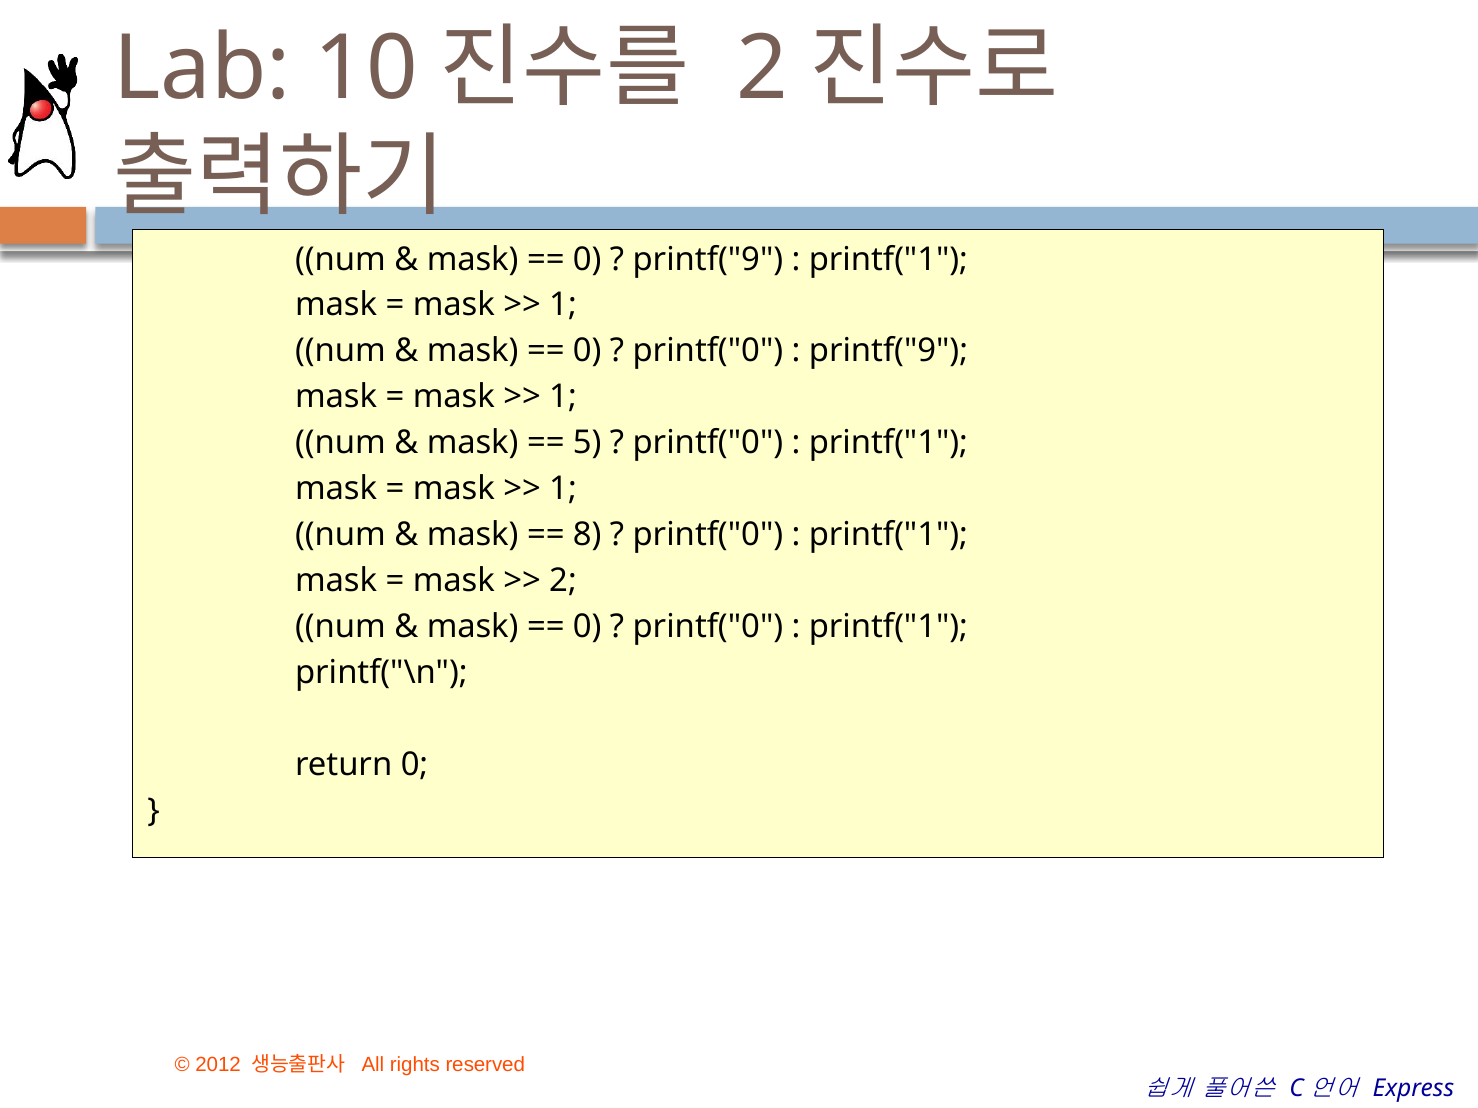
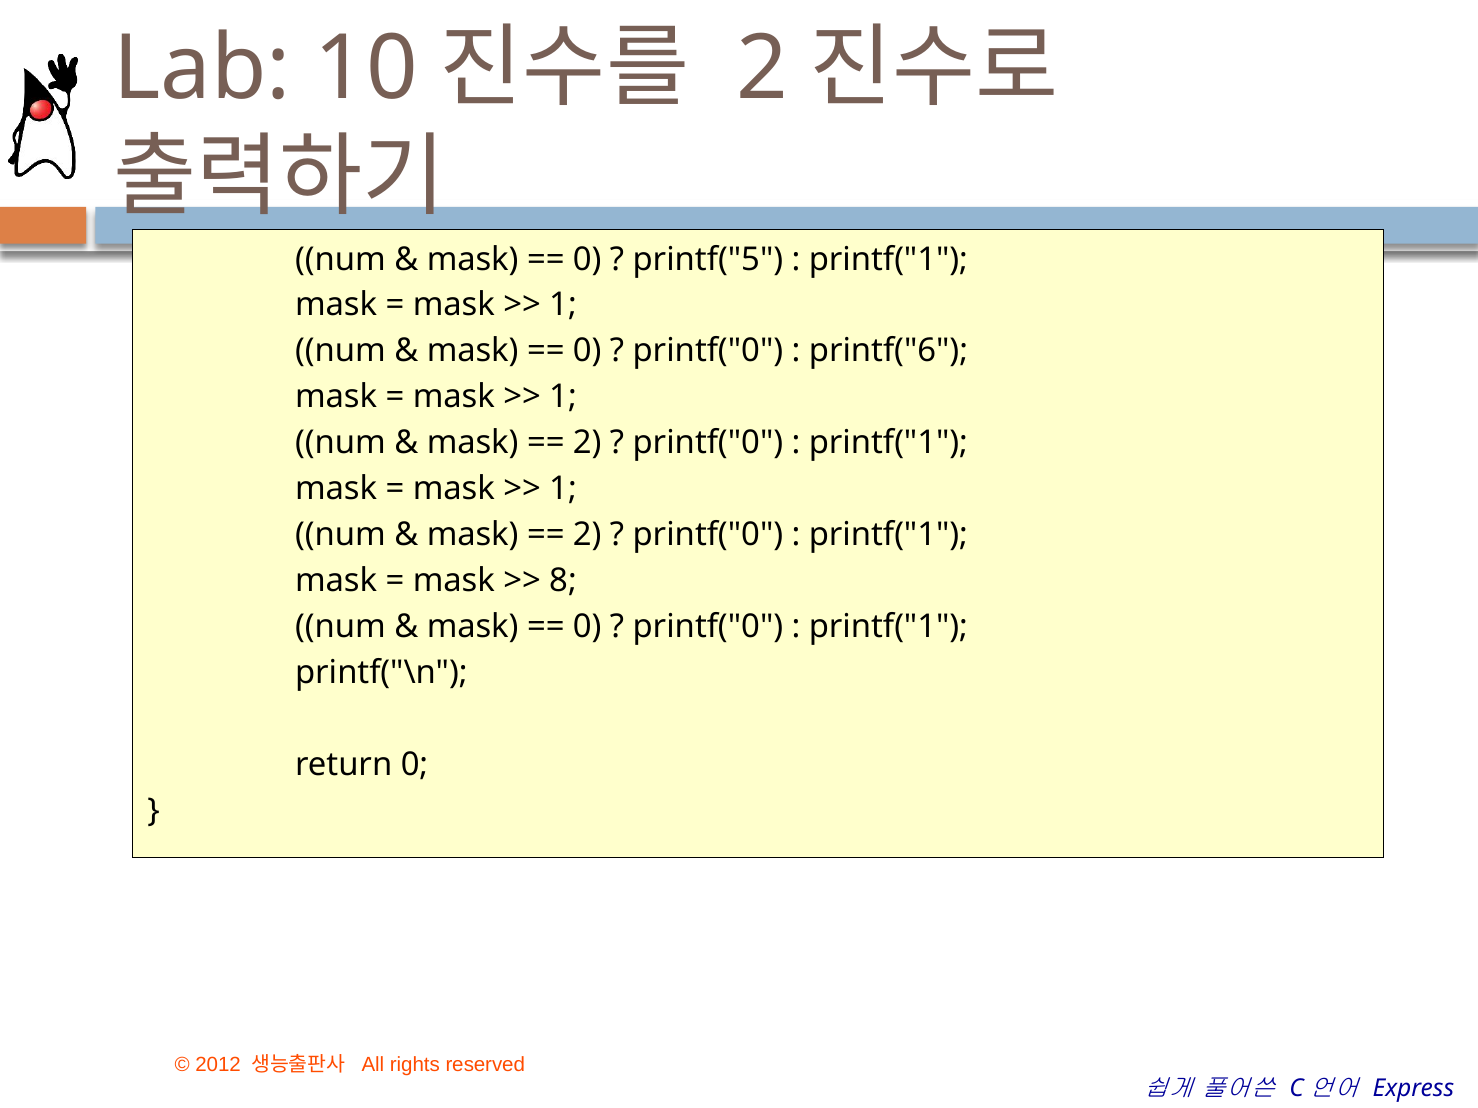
printf("9 at (708, 259): printf("9 -> printf("5
printf("9 at (888, 351): printf("9 -> printf("6
5 at (587, 443): 5 -> 2
8 at (587, 535): 8 -> 2
2 at (563, 581): 2 -> 8
